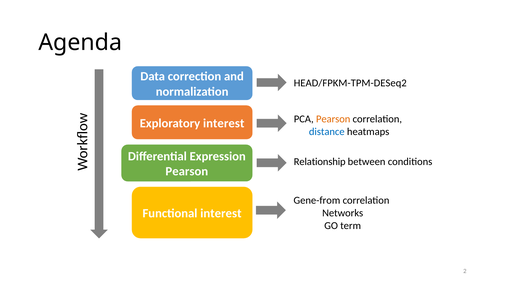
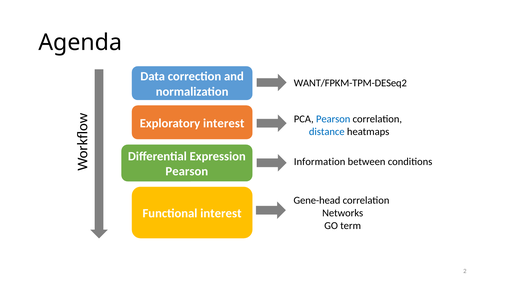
HEAD/FPKM-TPM-DESeq2: HEAD/FPKM-TPM-DESeq2 -> WANT/FPKM-TPM-DESeq2
Pearson at (333, 119) colour: orange -> blue
Relationship: Relationship -> Information
Gene-from: Gene-from -> Gene-head
